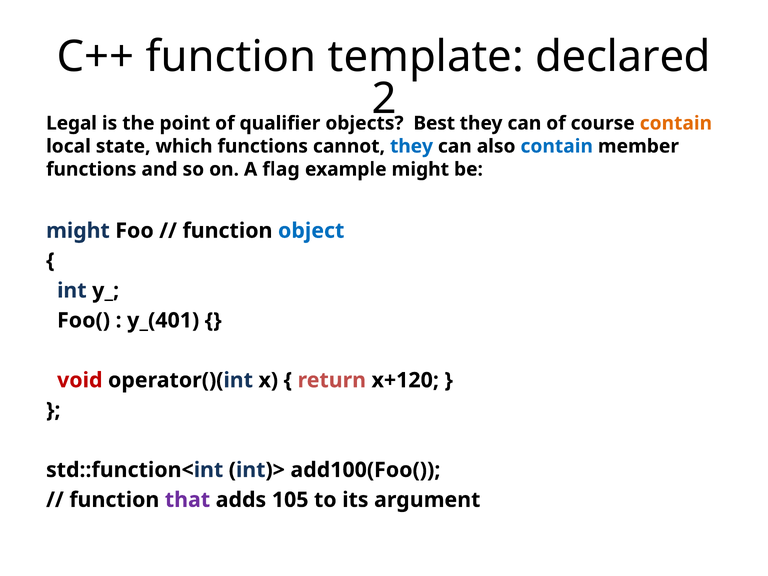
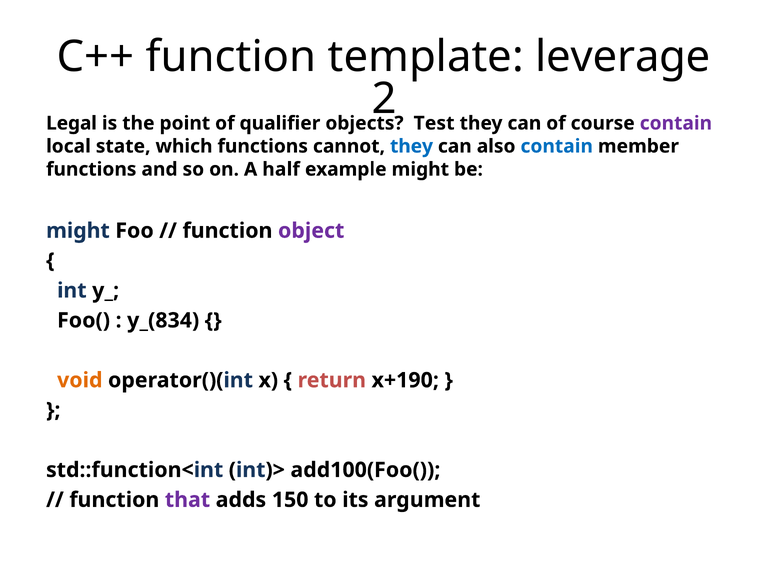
declared: declared -> leverage
Best: Best -> Test
contain at (676, 123) colour: orange -> purple
flag: flag -> half
object colour: blue -> purple
y_(401: y_(401 -> y_(834
void colour: red -> orange
x+120: x+120 -> x+190
105: 105 -> 150
